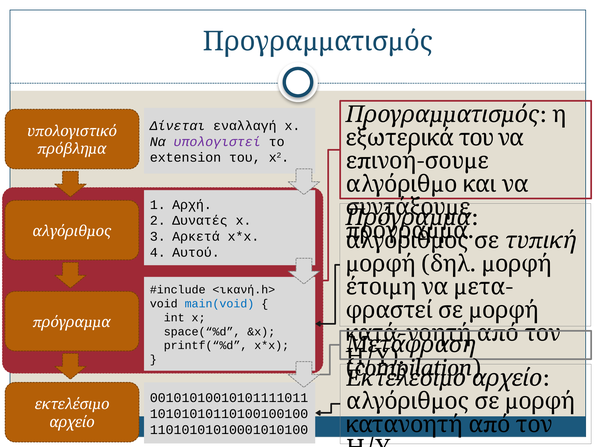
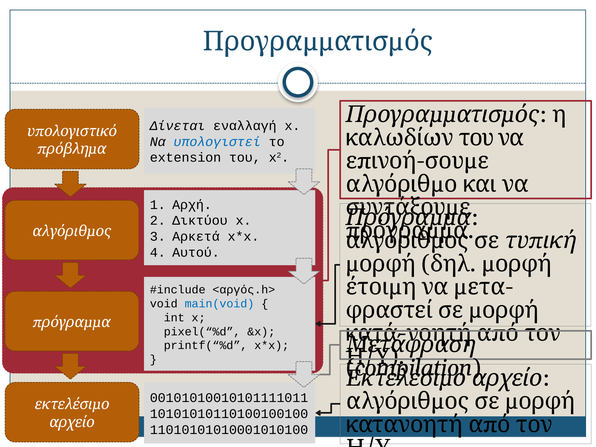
εξωτερικά: εξωτερικά -> καλωδίων
υπολογιστεί colour: purple -> blue
Δυνατές: Δυνατές -> Δικτύου
<ικανή.h>: <ικανή.h> -> <αργός.h>
space(“%d: space(“%d -> pixel(“%d
